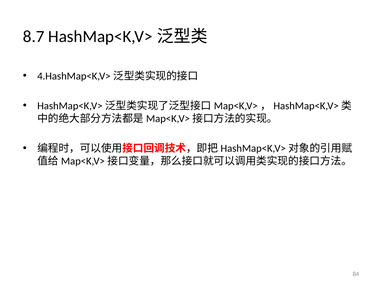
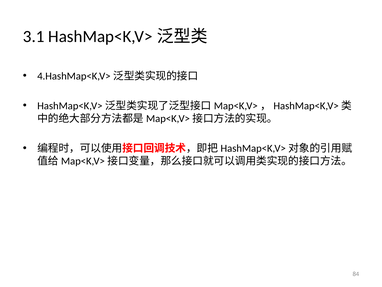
8.7: 8.7 -> 3.1
